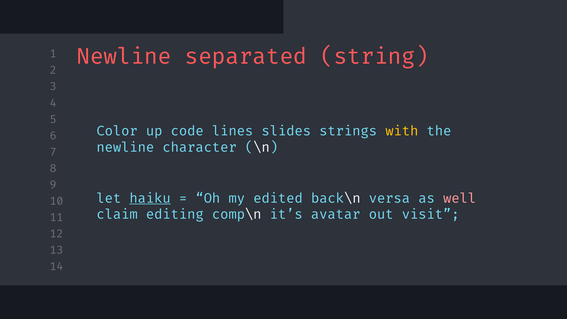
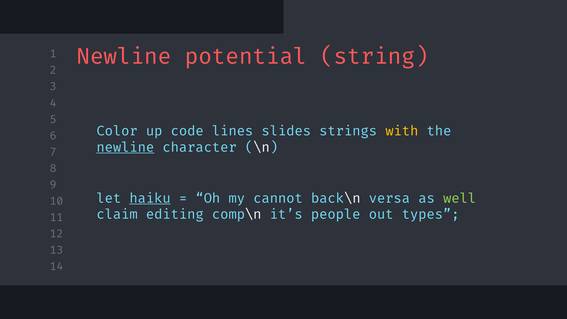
separated: separated -> potential
newline at (125, 147) underline: none -> present
edited: edited -> cannot
well colour: pink -> light green
avatar: avatar -> people
visit: visit -> types
